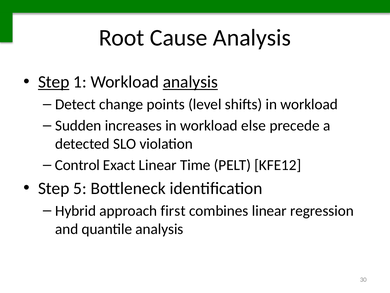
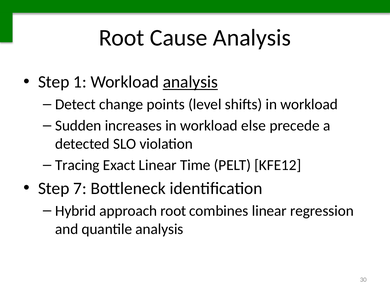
Step at (54, 82) underline: present -> none
Control: Control -> Tracing
5: 5 -> 7
approach first: first -> root
